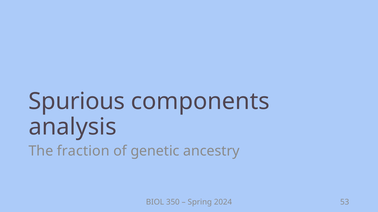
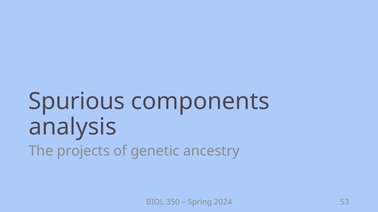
fraction: fraction -> projects
